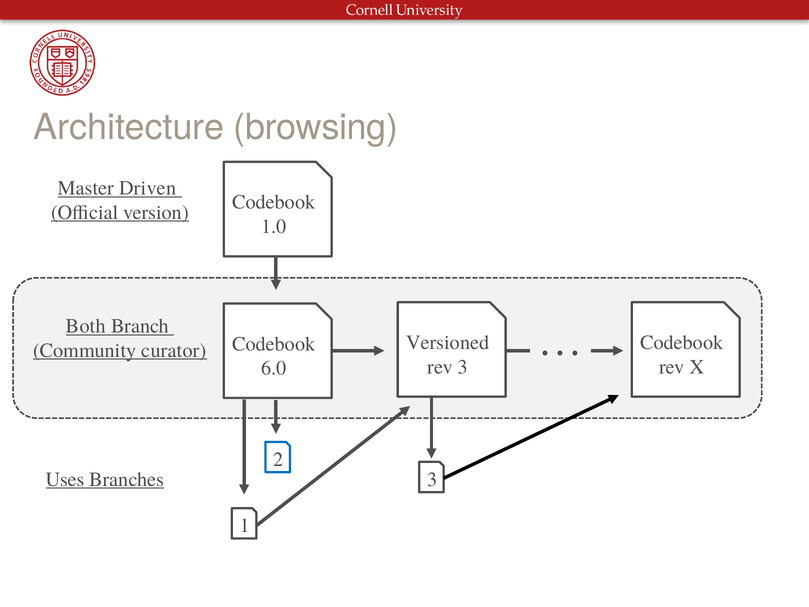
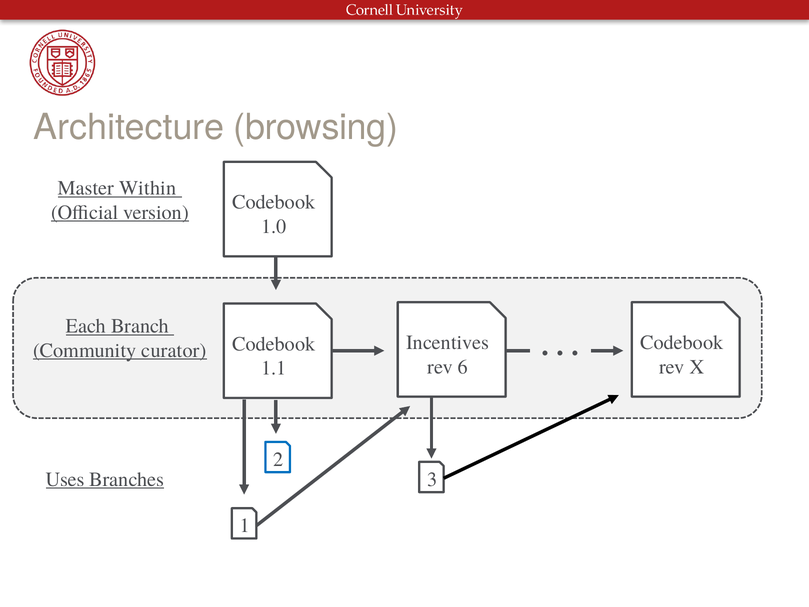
Driven: Driven -> Within
Both: Both -> Each
Versioned: Versioned -> Incentives
rev 3: 3 -> 6
6.0: 6.0 -> 1.1
